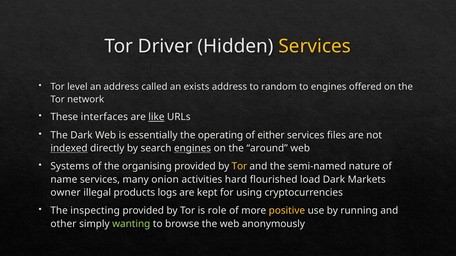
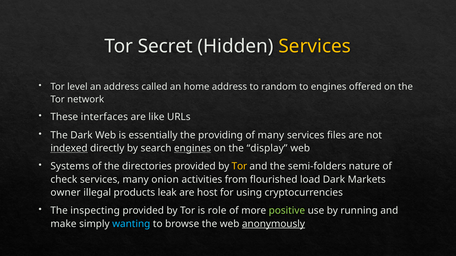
Driver: Driver -> Secret
exists: exists -> home
like underline: present -> none
operating: operating -> providing
of either: either -> many
around: around -> display
organising: organising -> directories
semi-named: semi-named -> semi-folders
name: name -> check
hard: hard -> from
logs: logs -> leak
kept: kept -> host
positive colour: yellow -> light green
other: other -> make
wanting colour: light green -> light blue
anonymously underline: none -> present
